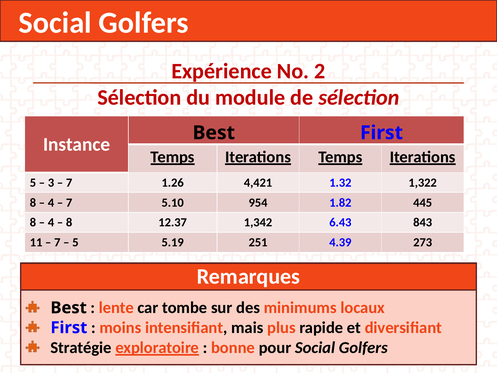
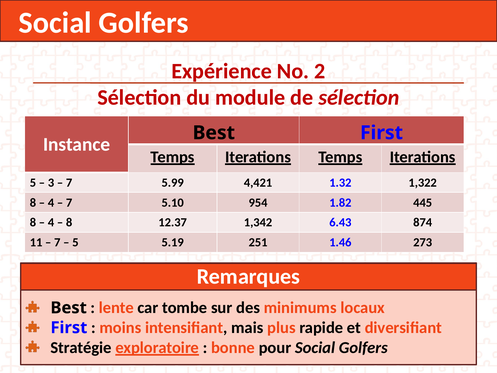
1.26: 1.26 -> 5.99
843: 843 -> 874
4.39: 4.39 -> 1.46
